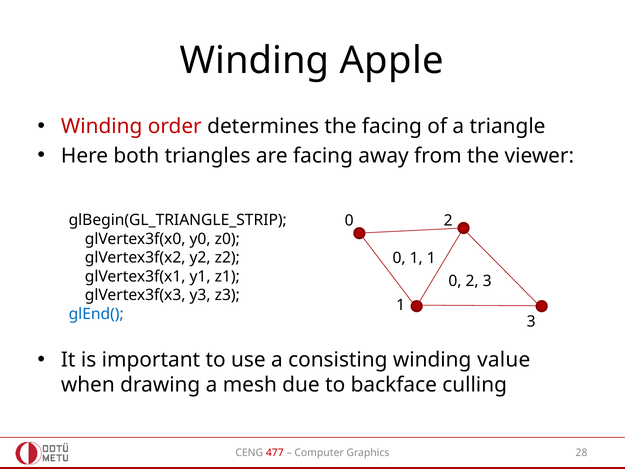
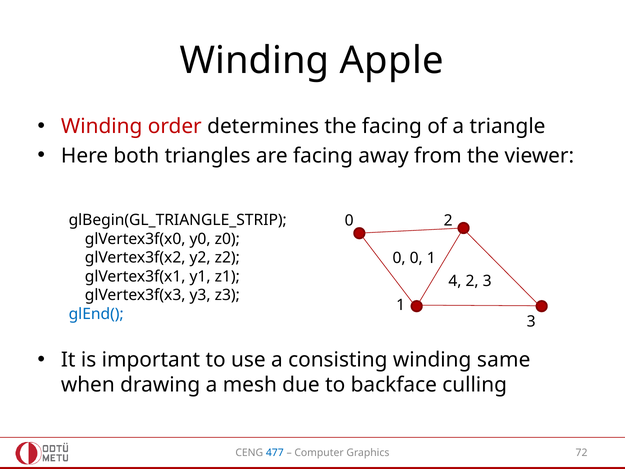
1 at (416, 258): 1 -> 0
0 at (455, 281): 0 -> 4
value: value -> same
477 colour: red -> blue
28: 28 -> 72
